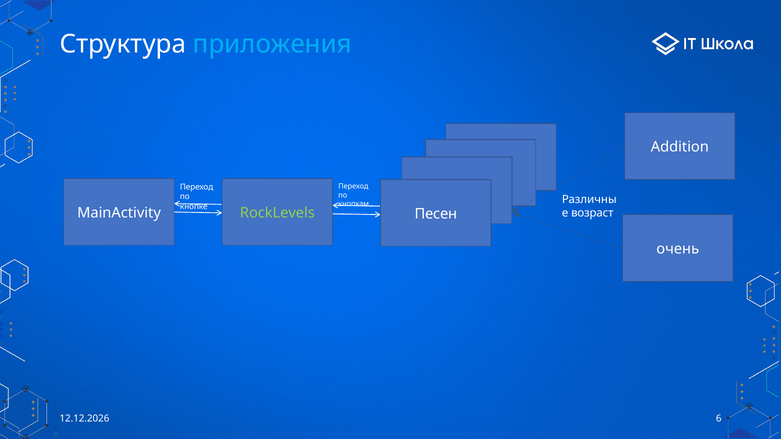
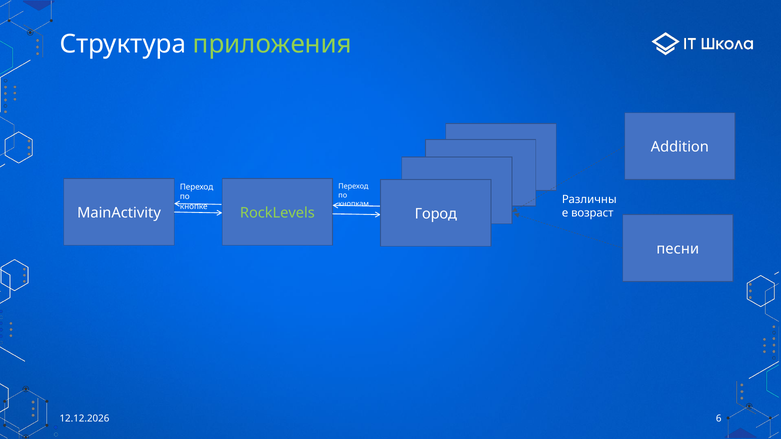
приложения colour: light blue -> light green
Песен: Песен -> Город
очень: очень -> песни
